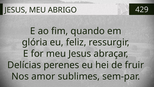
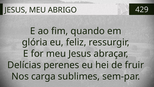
amor: amor -> carga
